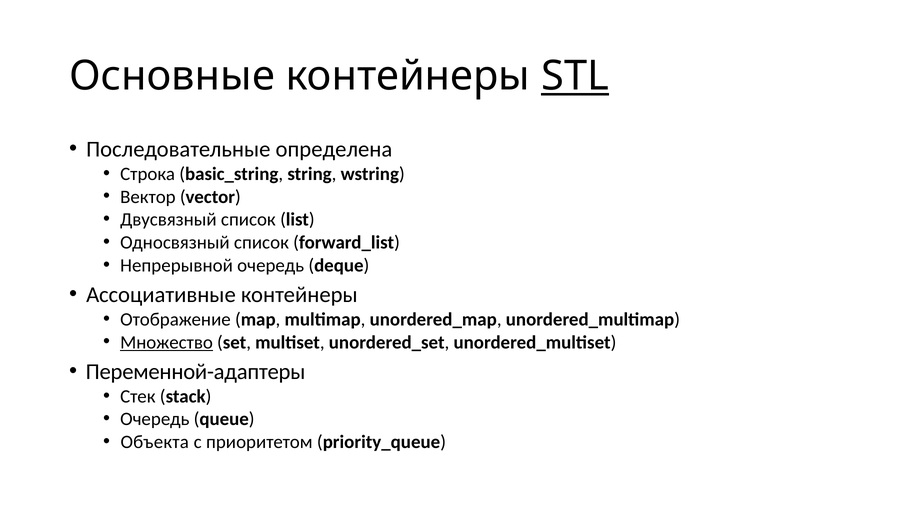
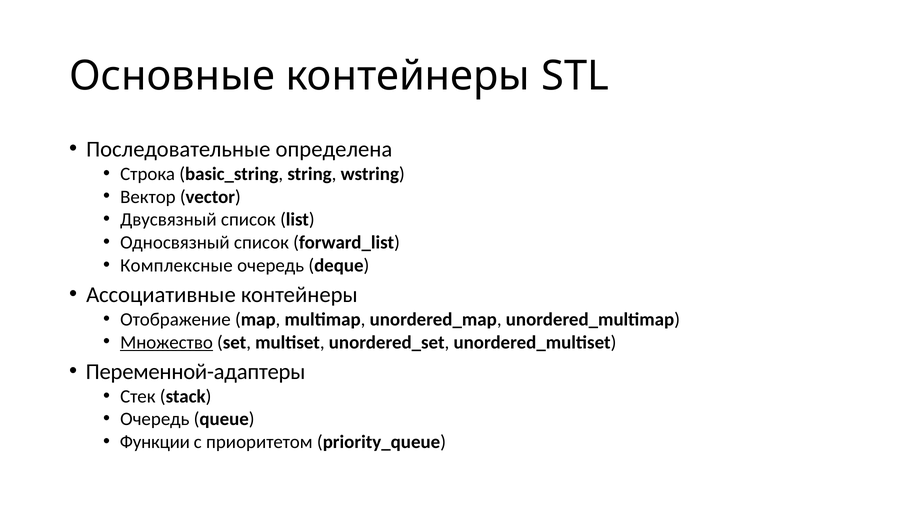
STL underline: present -> none
Непрерывной: Непрерывной -> Комплексные
Объекта: Объекта -> Функции
